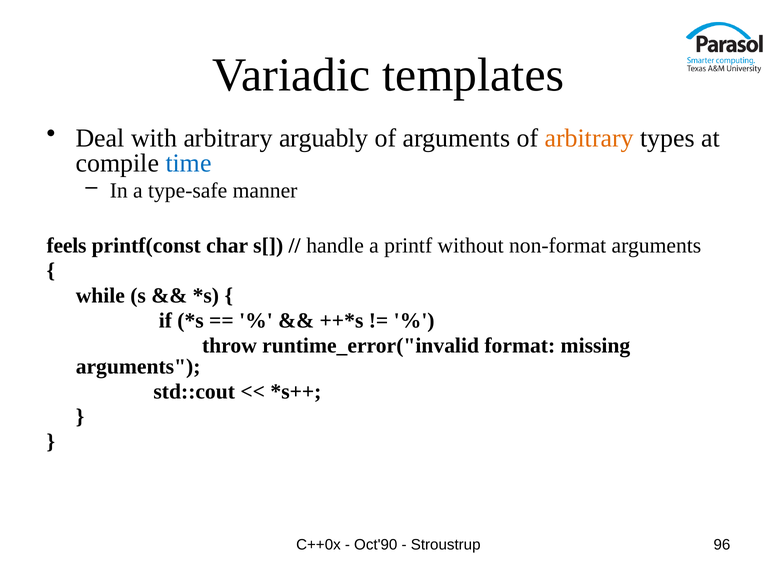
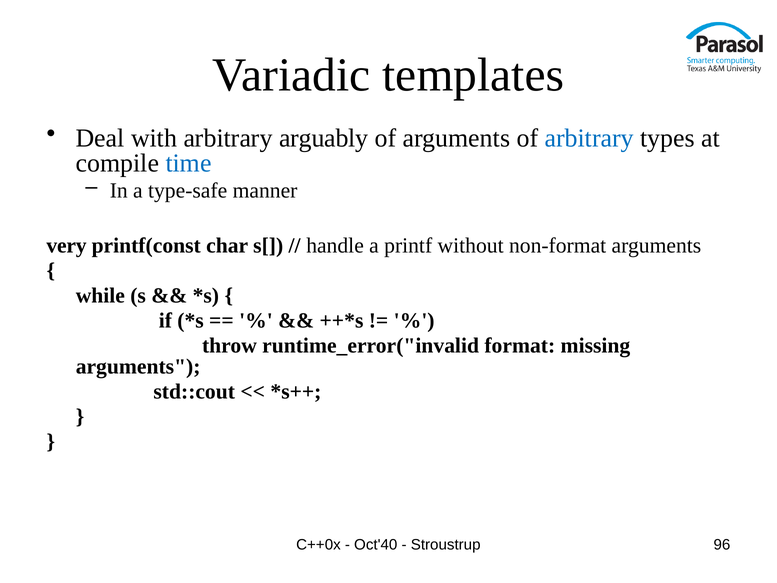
arbitrary at (589, 138) colour: orange -> blue
feels: feels -> very
Oct'90: Oct'90 -> Oct'40
